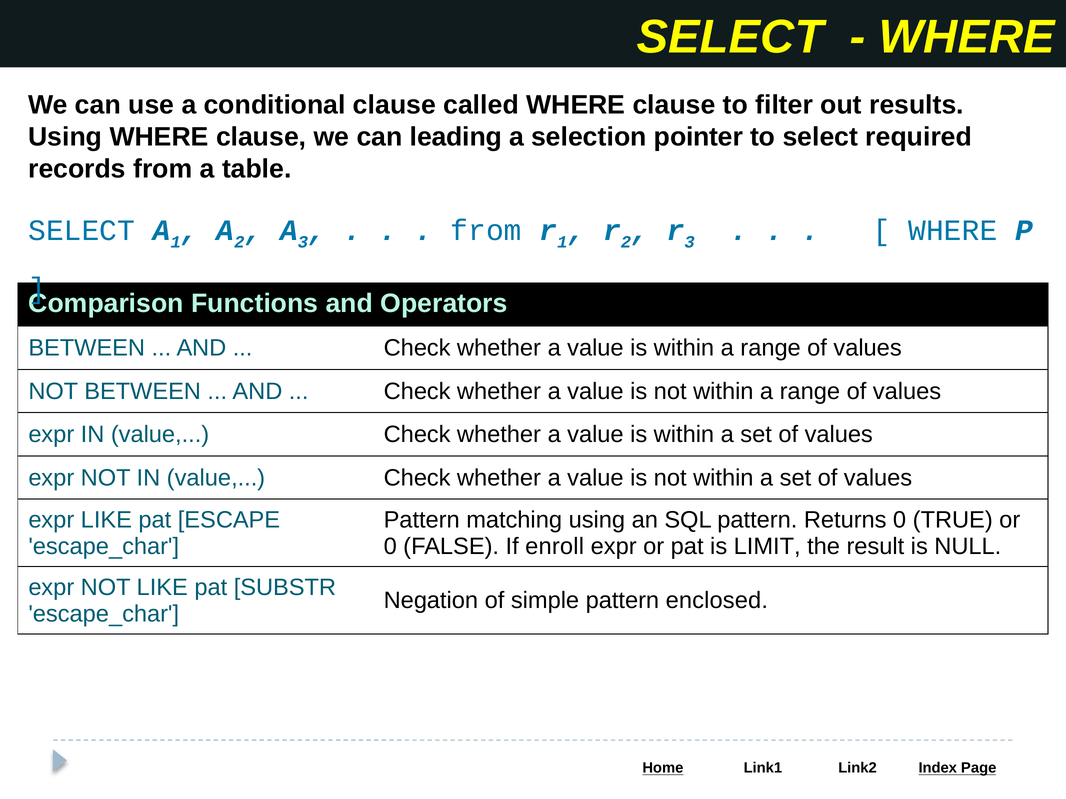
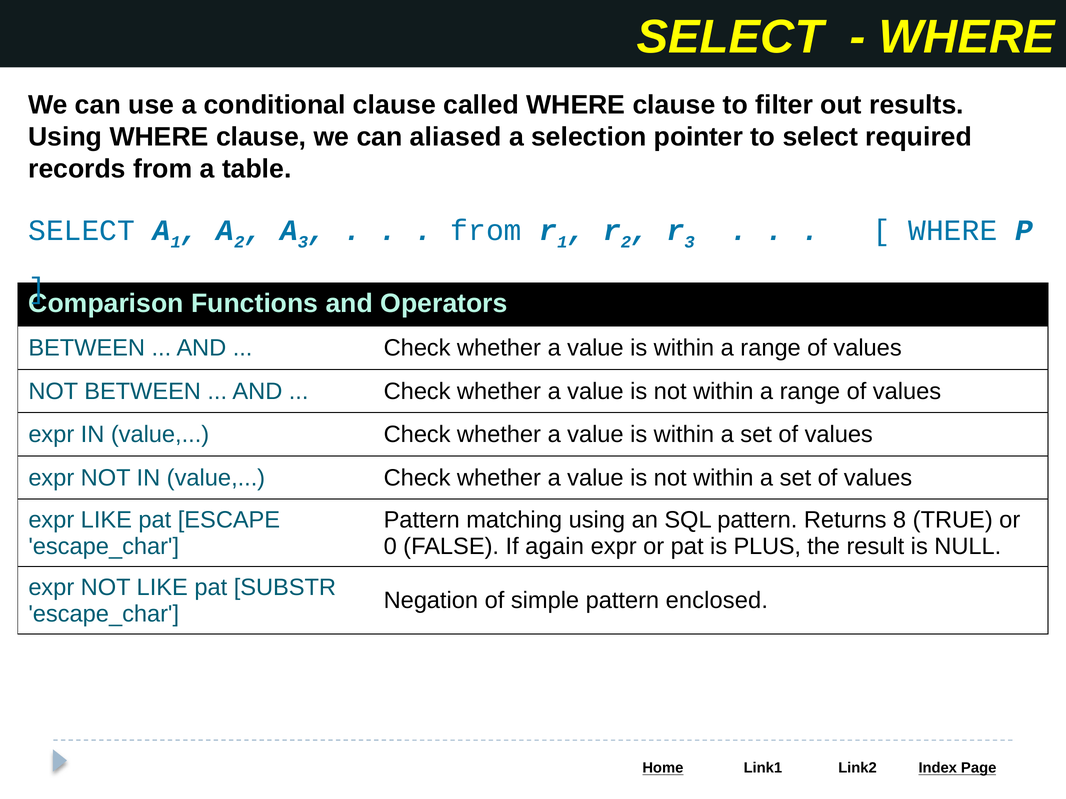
leading: leading -> aliased
Returns 0: 0 -> 8
enroll: enroll -> again
LIMIT: LIMIT -> PLUS
